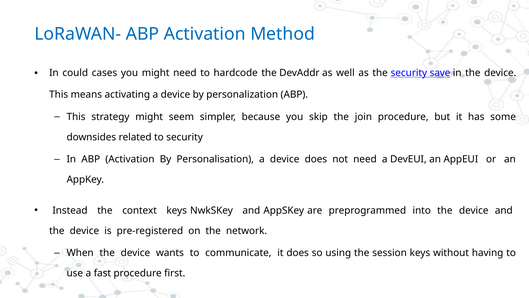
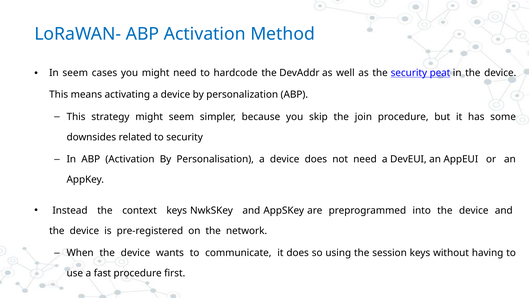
In could: could -> seem
save: save -> peat
